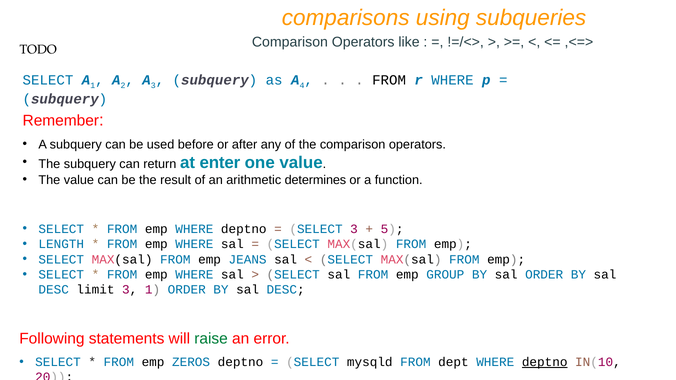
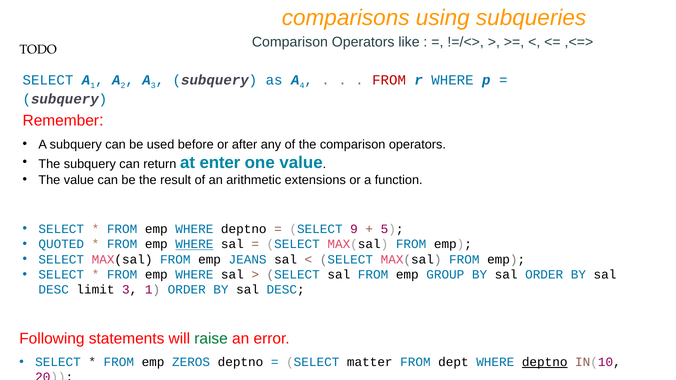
FROM at (389, 80) colour: black -> red
determines: determines -> extensions
SELECT 3: 3 -> 9
LENGTH: LENGTH -> QUOTED
WHERE at (194, 244) underline: none -> present
mysqld: mysqld -> matter
